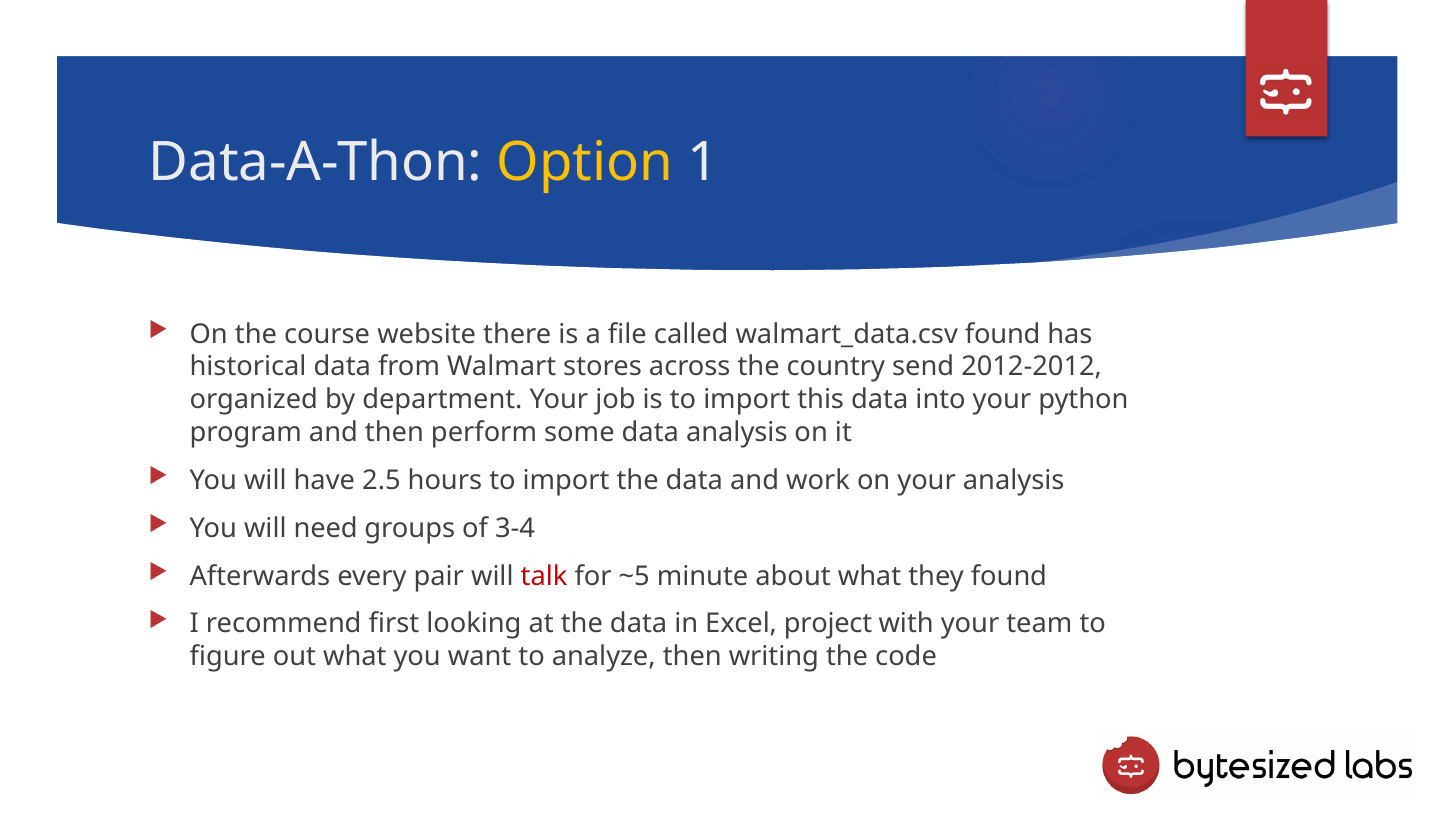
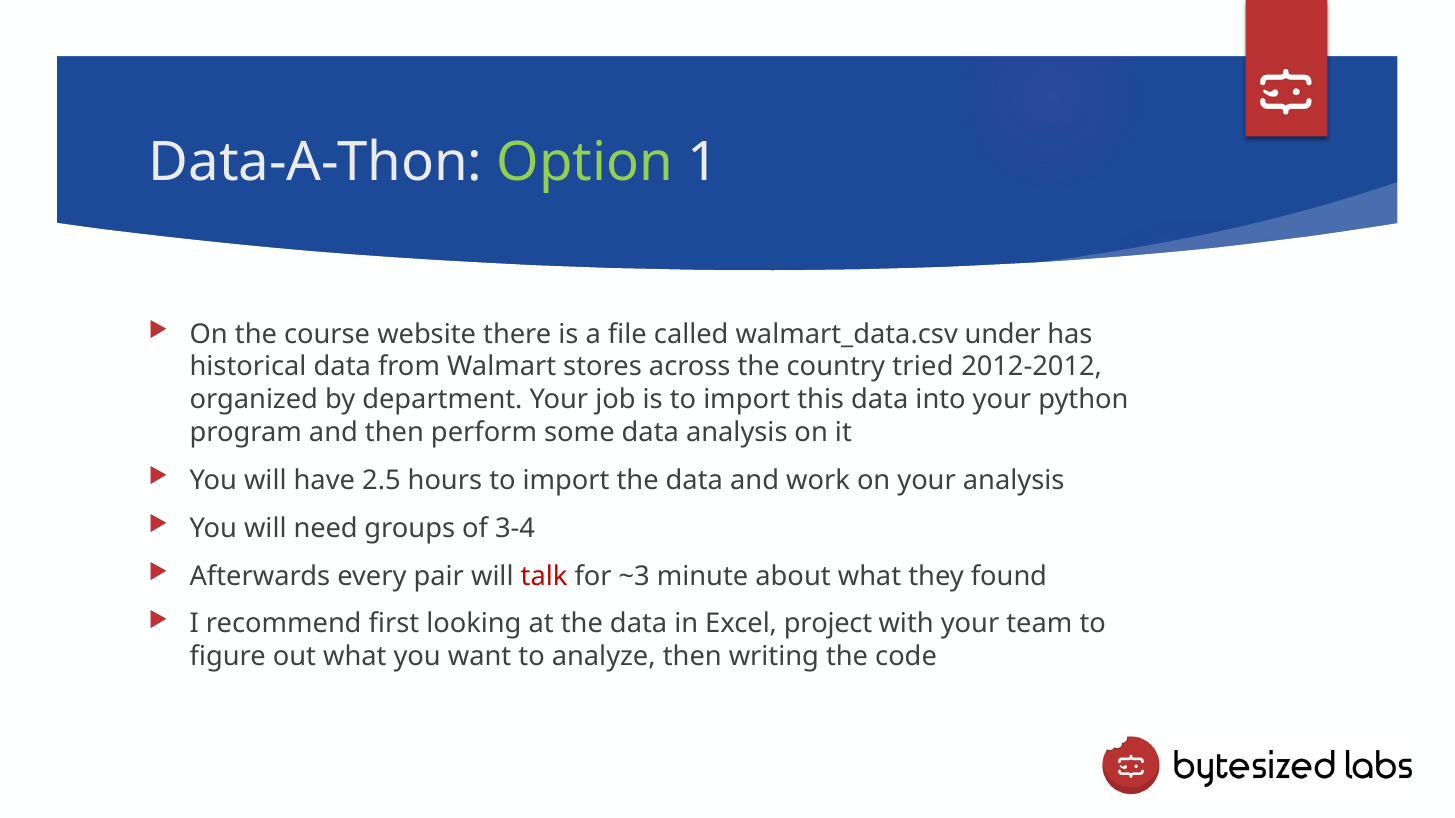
Option colour: yellow -> light green
walmart_data.csv found: found -> under
send: send -> tried
~5: ~5 -> ~3
